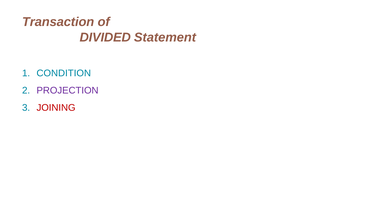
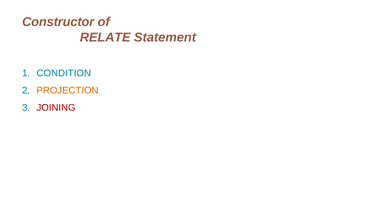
Transaction: Transaction -> Constructor
DIVIDED: DIVIDED -> RELATE
PROJECTION colour: purple -> orange
